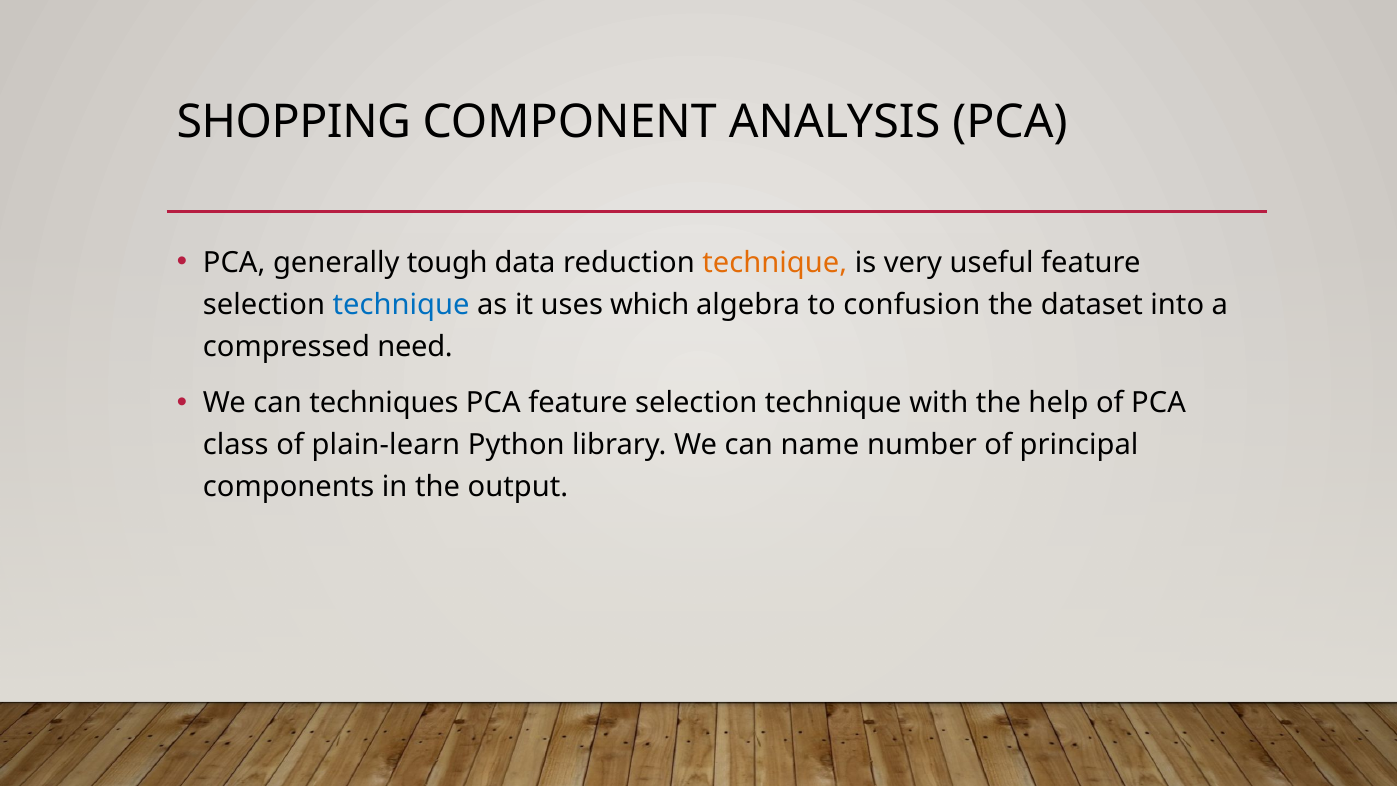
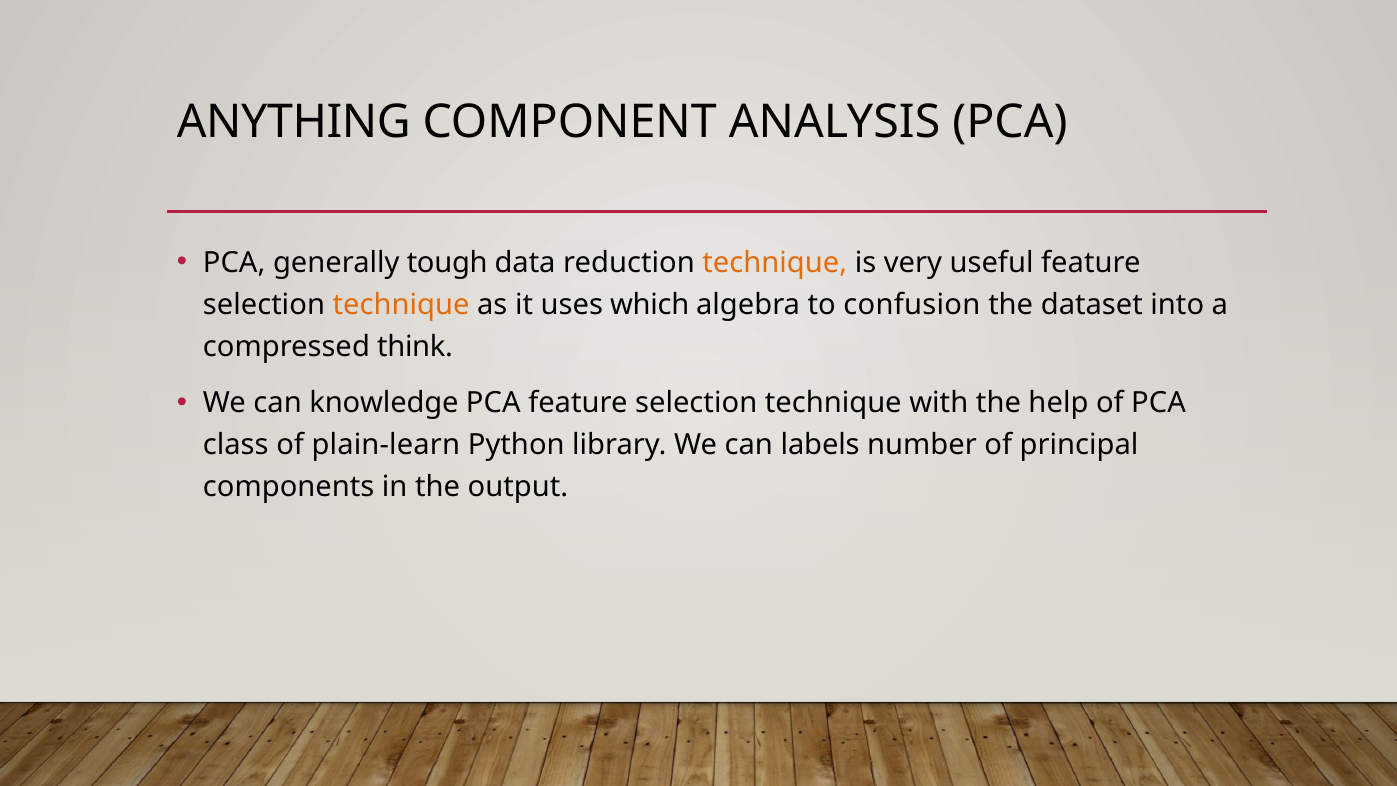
SHOPPING: SHOPPING -> ANYTHING
technique at (401, 305) colour: blue -> orange
need: need -> think
techniques: techniques -> knowledge
name: name -> labels
